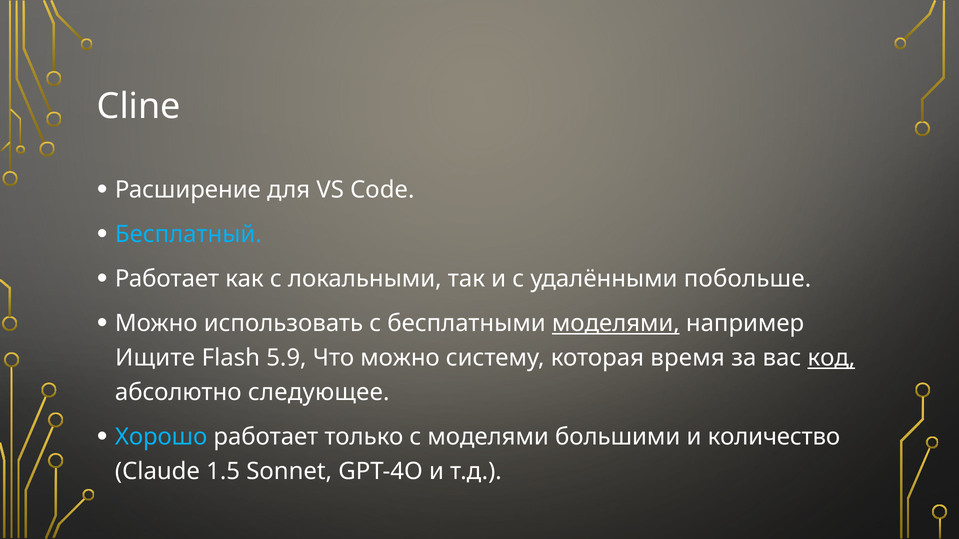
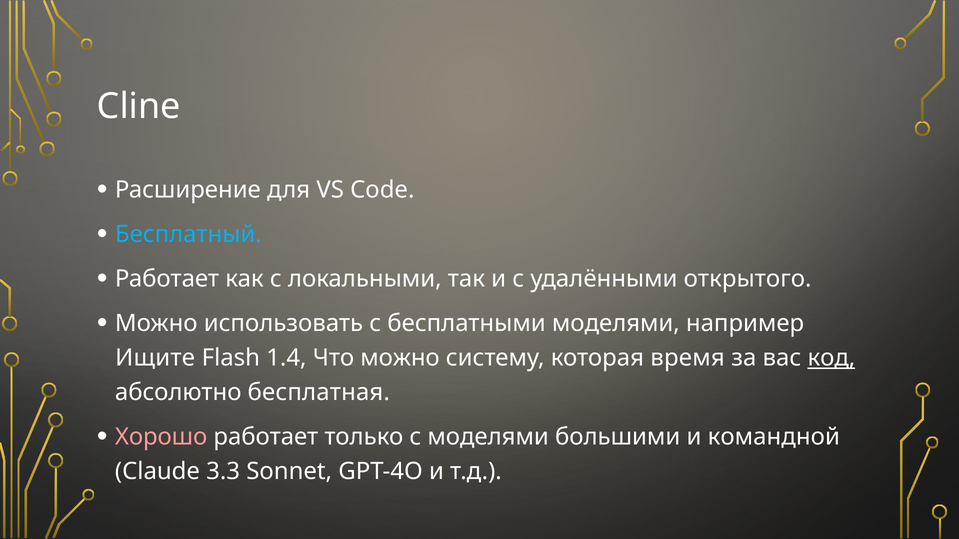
побольше: побольше -> открытого
моделями at (616, 324) underline: present -> none
5.9: 5.9 -> 1.4
следующее: следующее -> бесплатная
Хорошо colour: light blue -> pink
количество: количество -> командной
1.5: 1.5 -> 3.3
